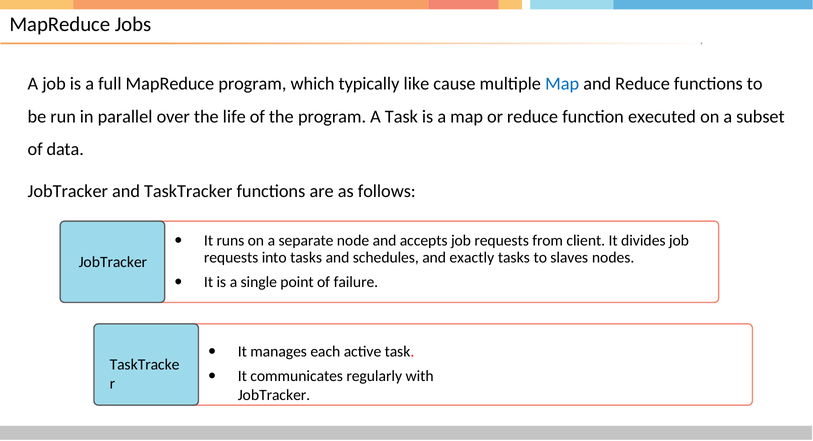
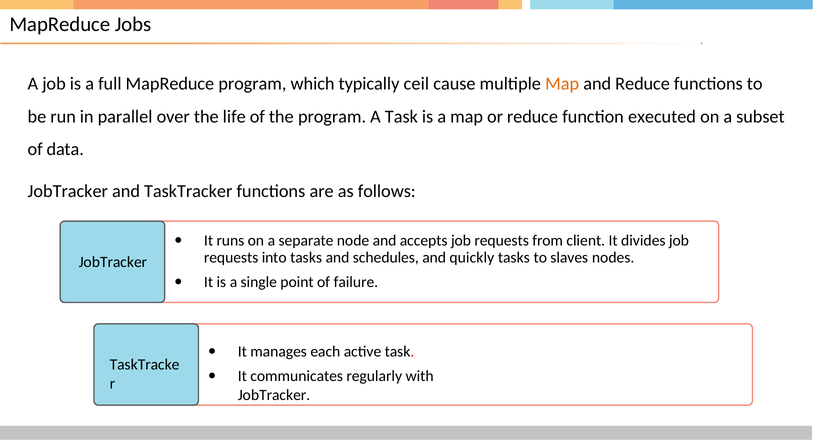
like: like -> ceil
Map at (562, 84) colour: blue -> orange
exactly: exactly -> quickly
